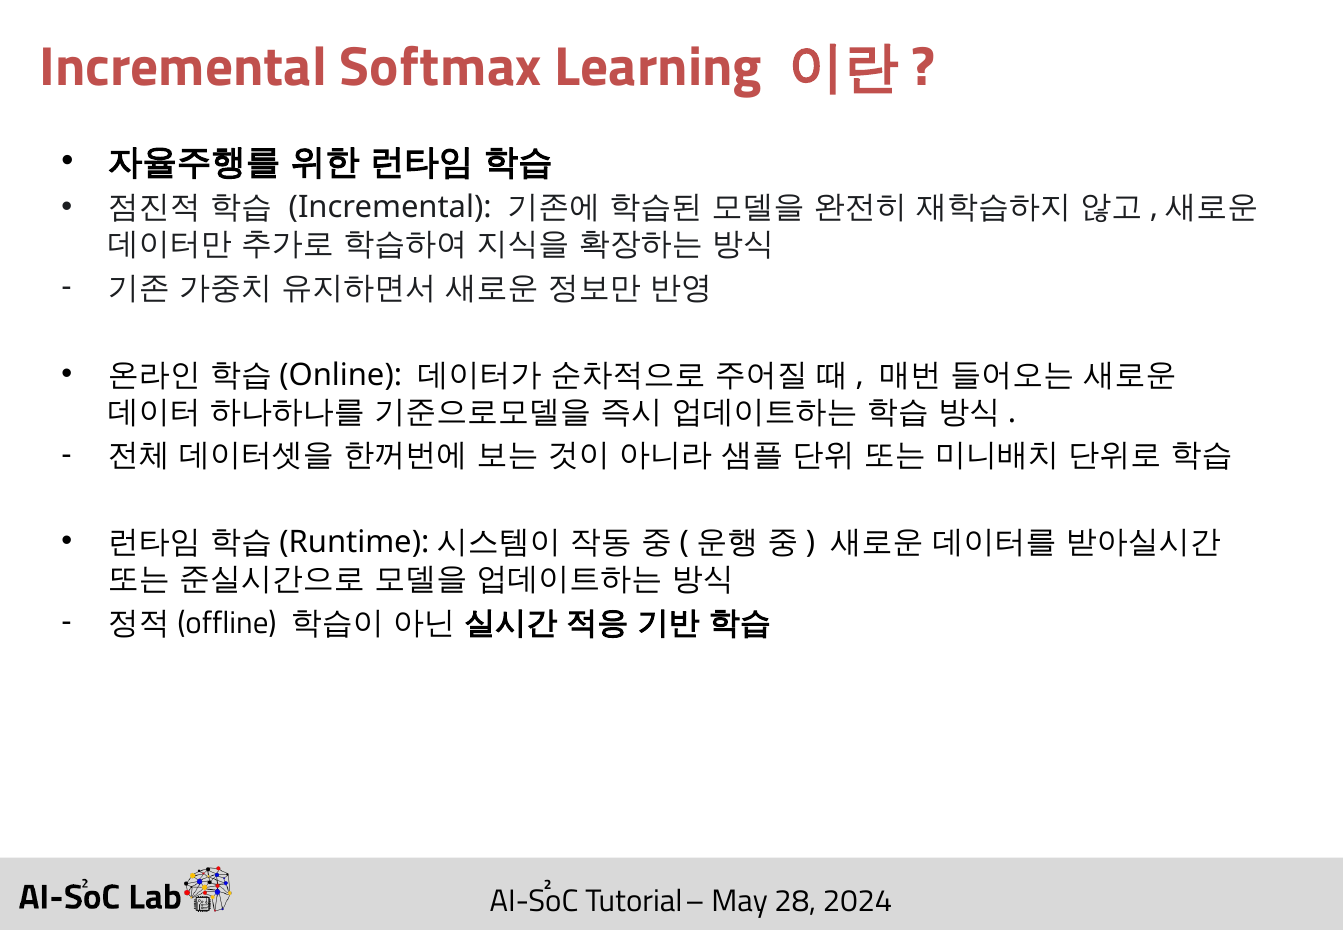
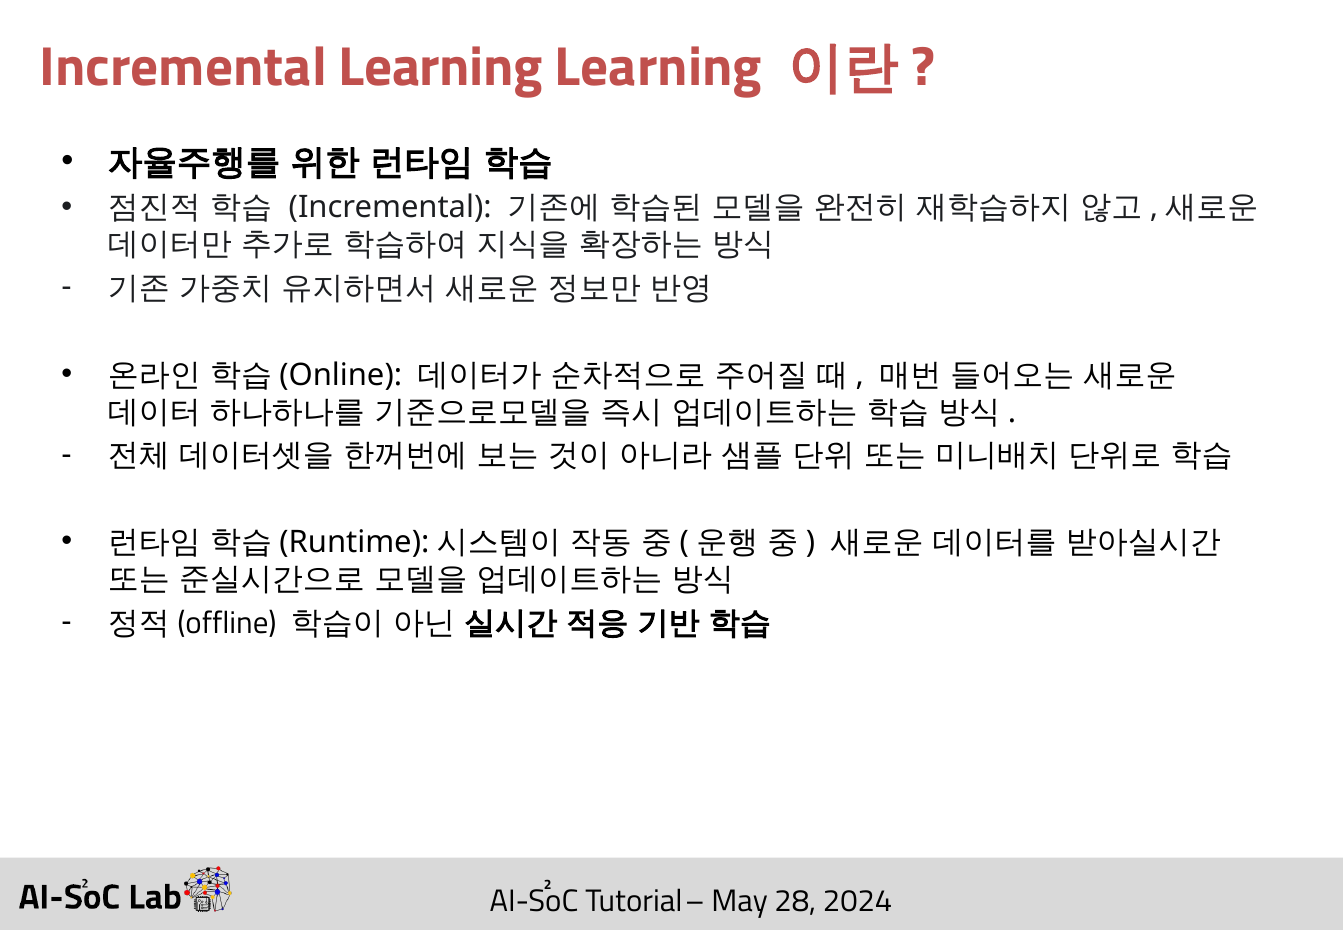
Incremental Softmax: Softmax -> Learning
